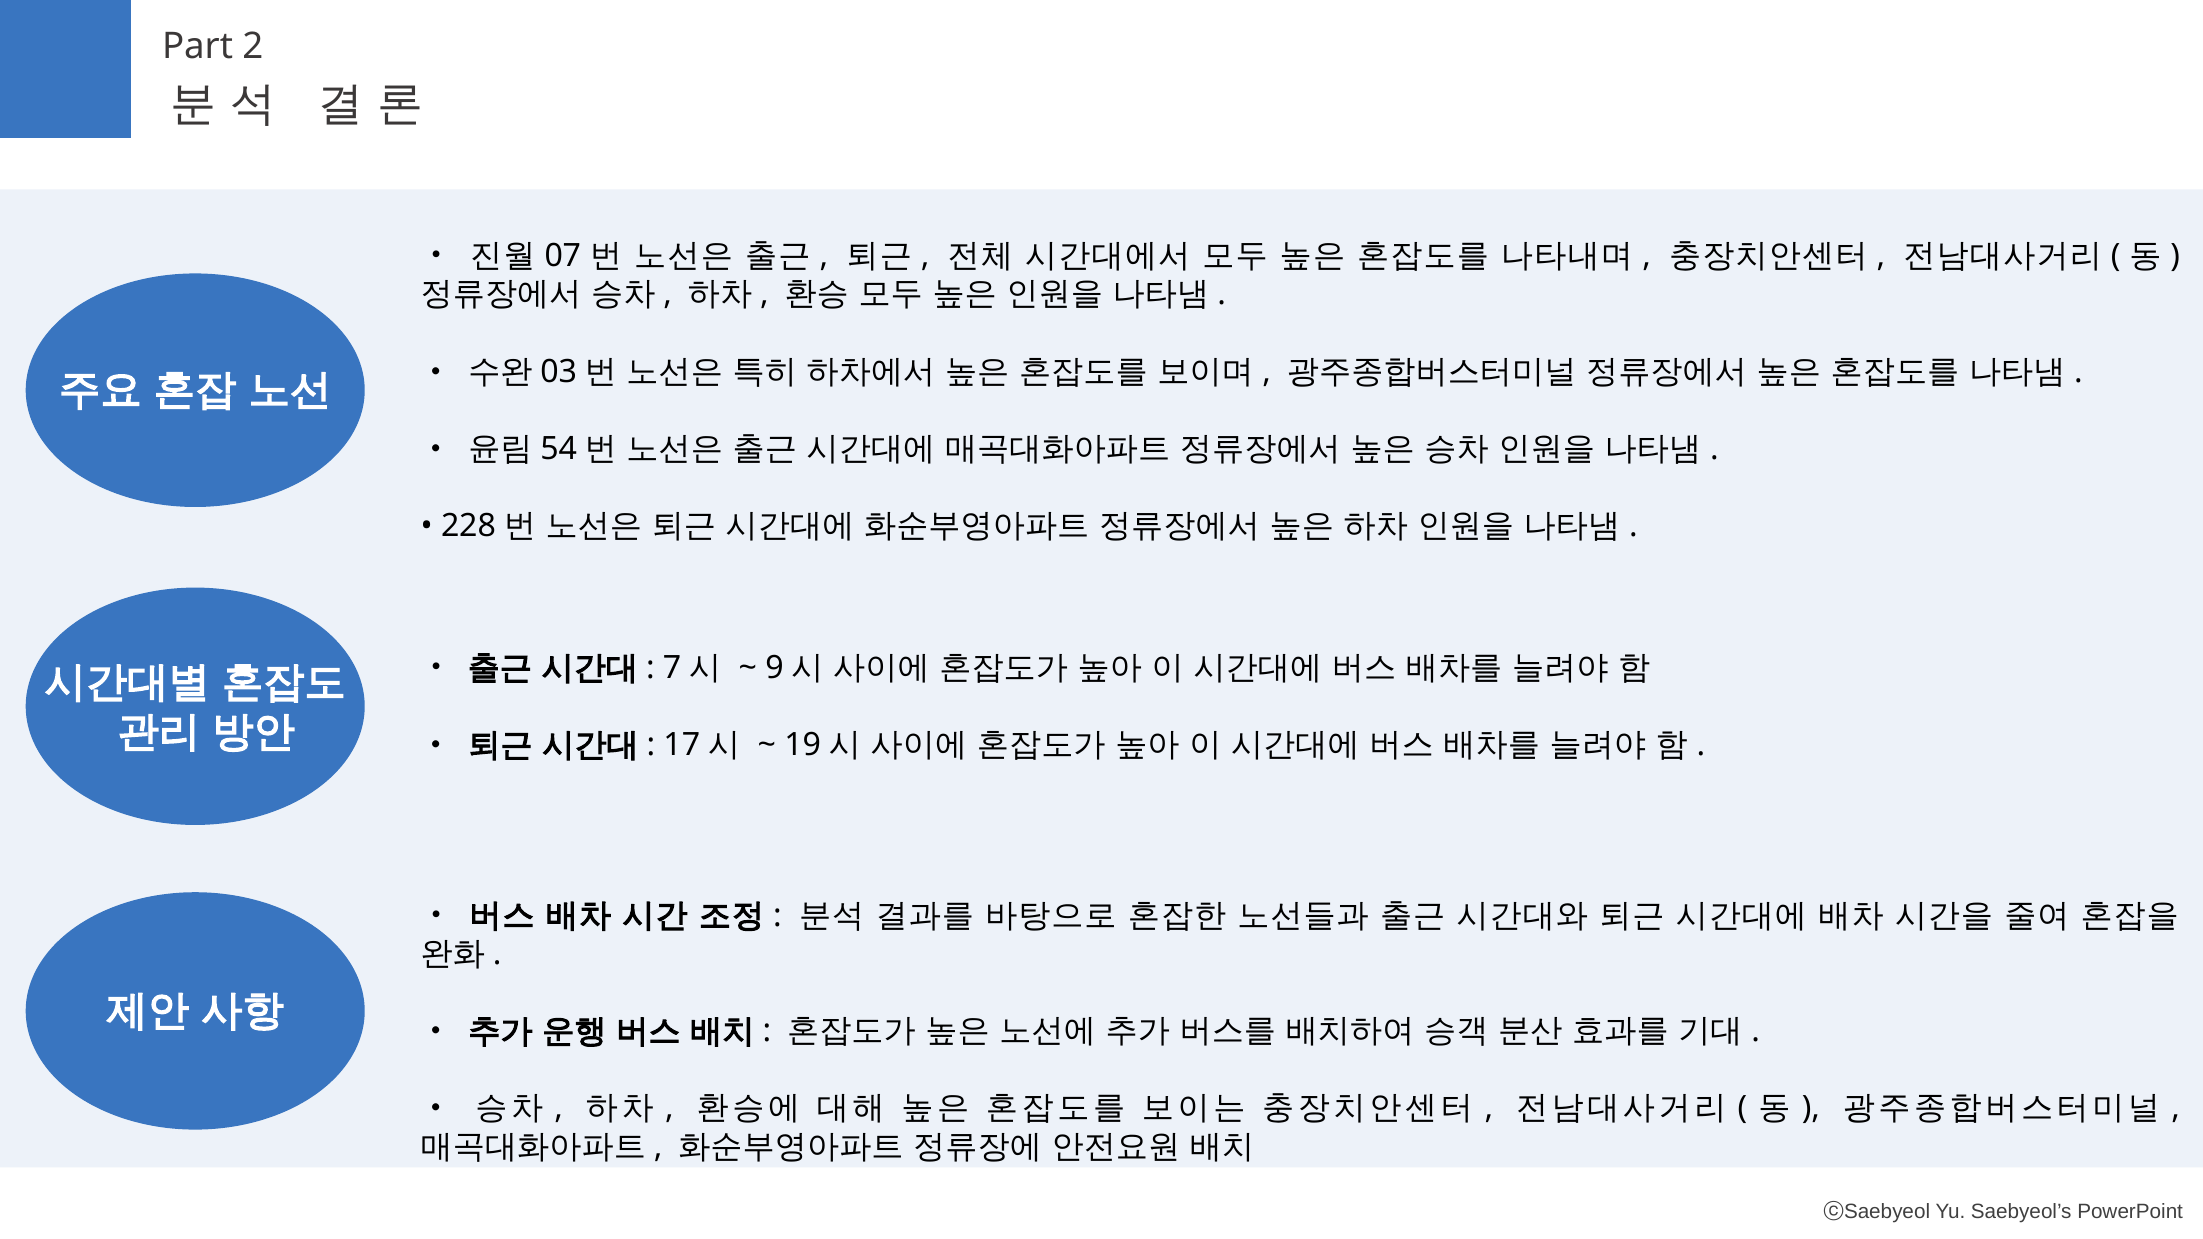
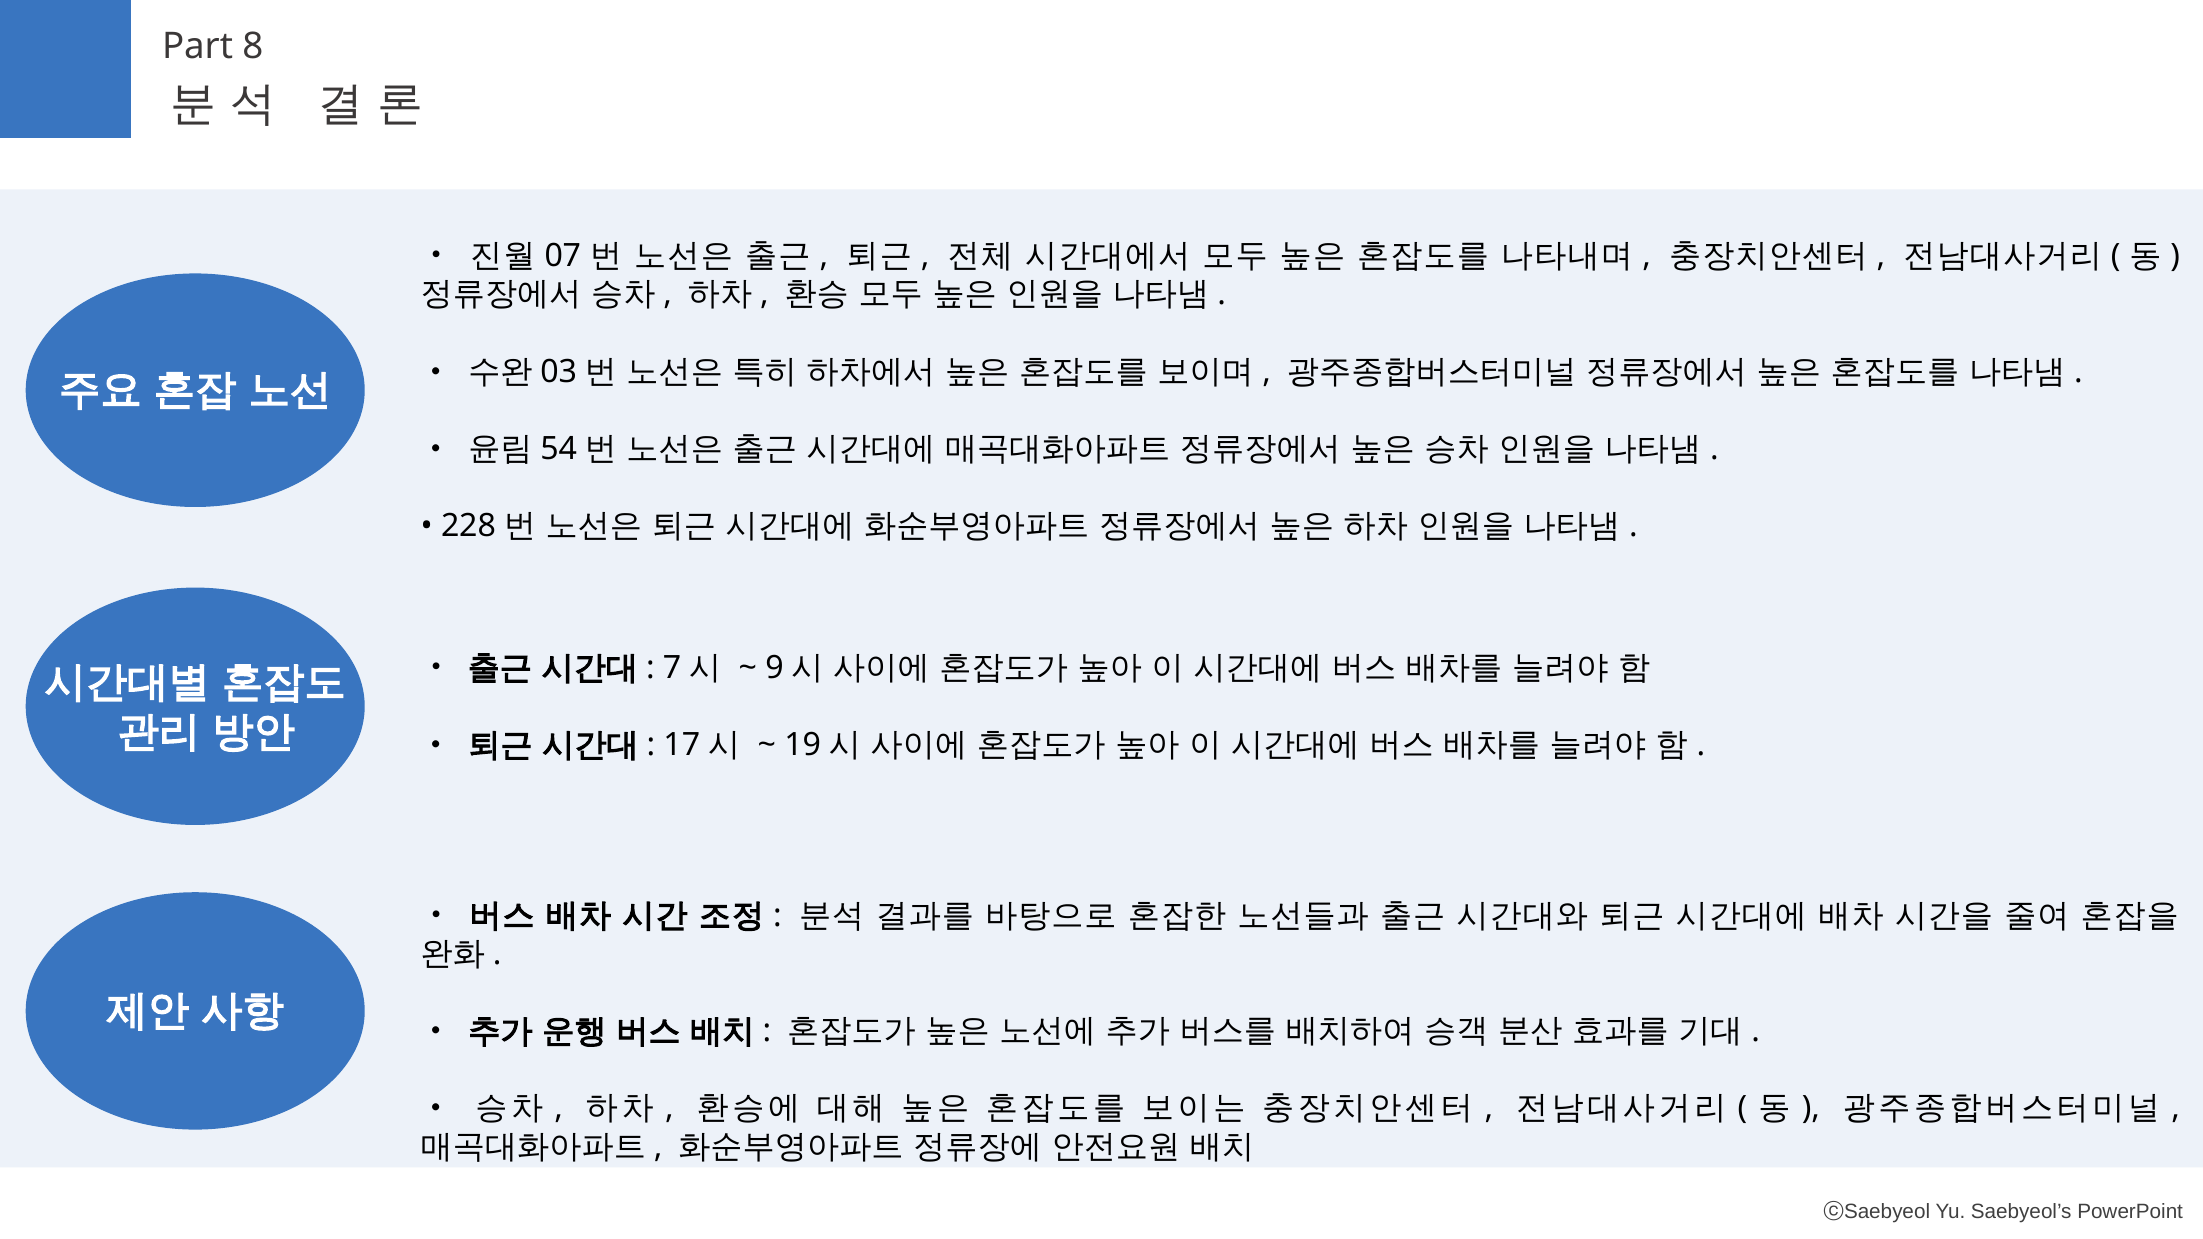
2: 2 -> 8
